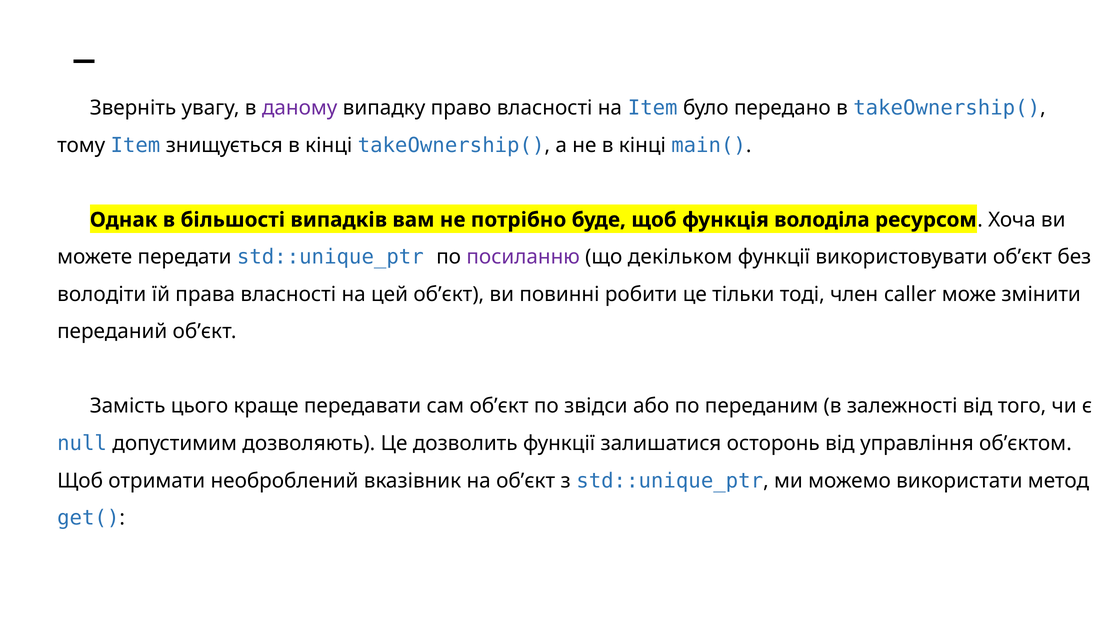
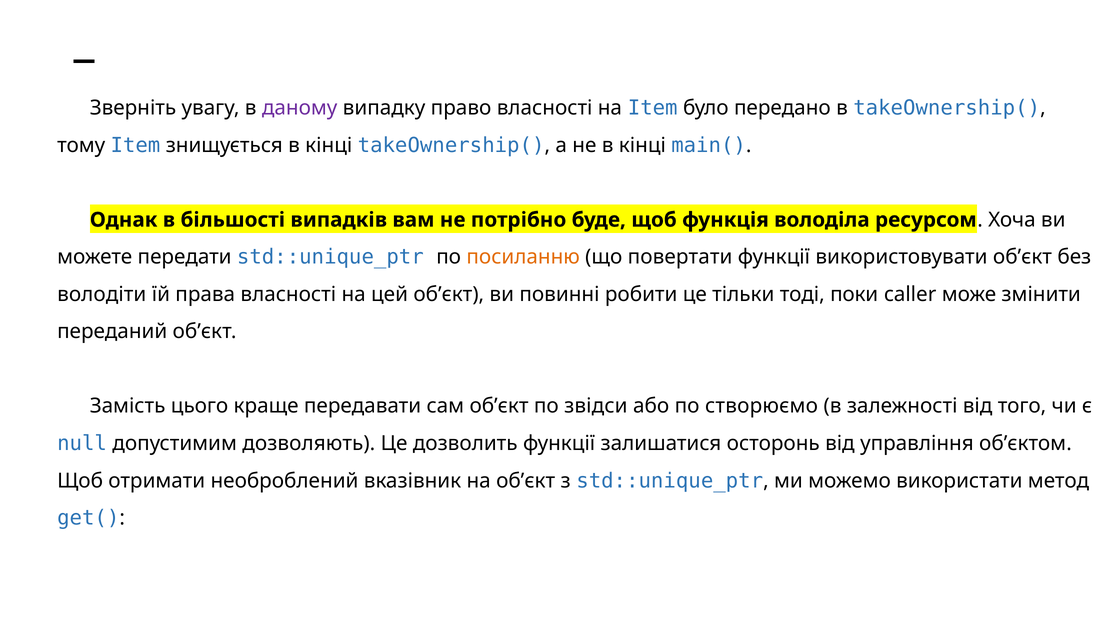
посиланню colour: purple -> orange
декільком: декільком -> повертати
член: член -> поки
переданим: переданим -> створюємо
